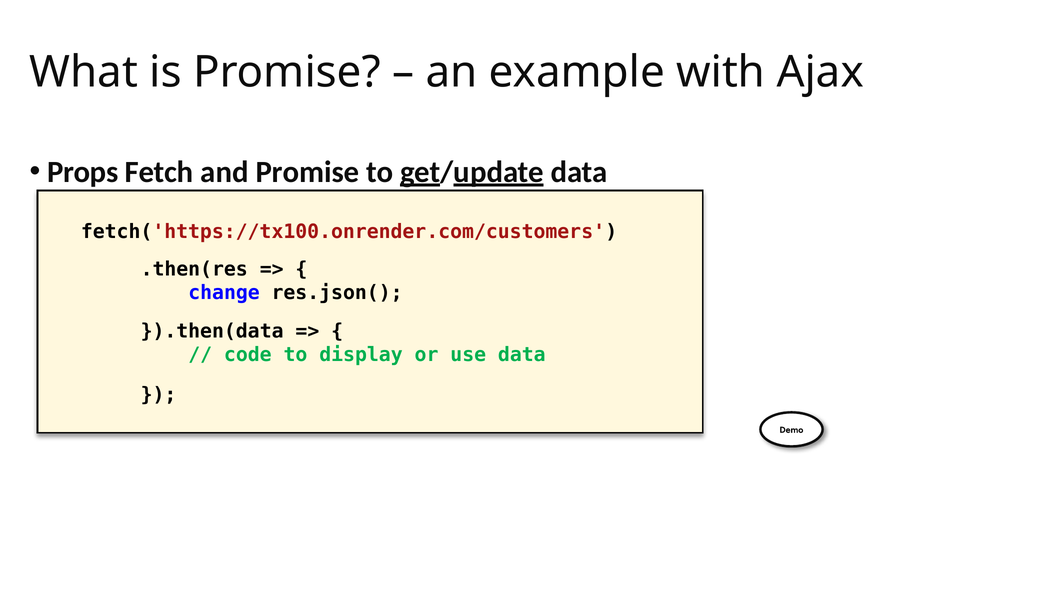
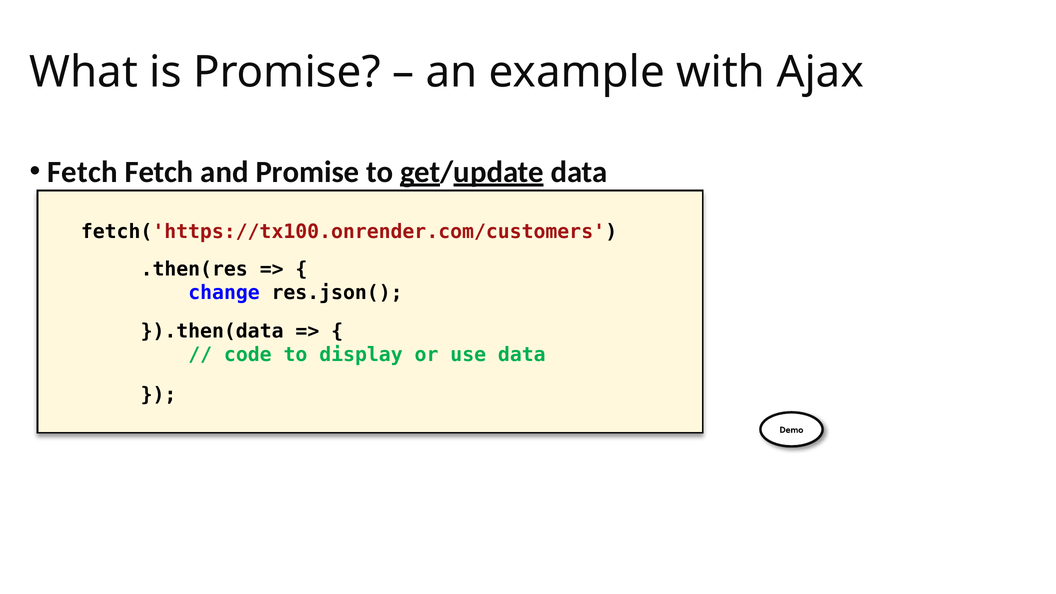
Props at (83, 172): Props -> Fetch
